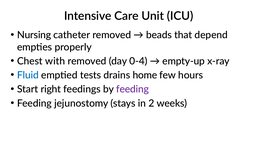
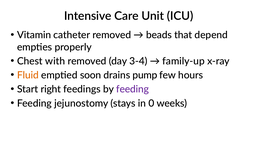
Nursing: Nursing -> Vitamin
0-4: 0-4 -> 3-4
empty-up: empty-up -> family-up
Fluid colour: blue -> orange
tests: tests -> soon
home: home -> pump
2: 2 -> 0
